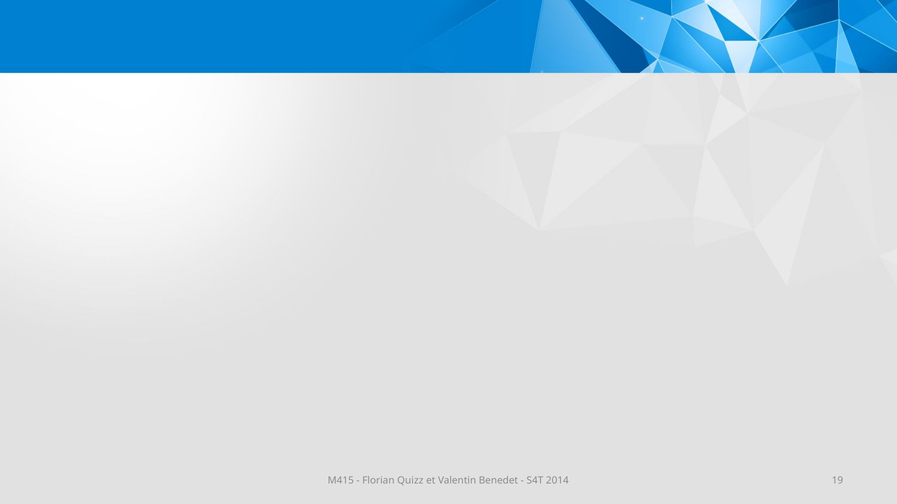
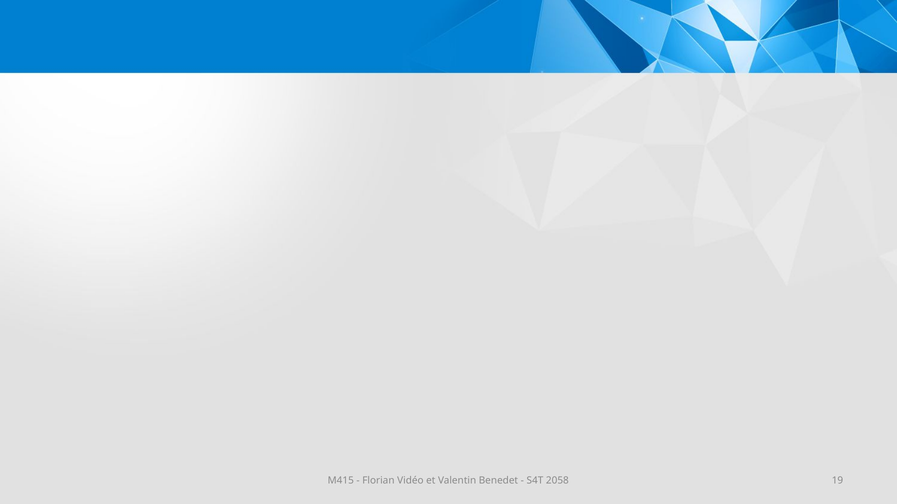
Quizz: Quizz -> Vidéo
2014: 2014 -> 2058
